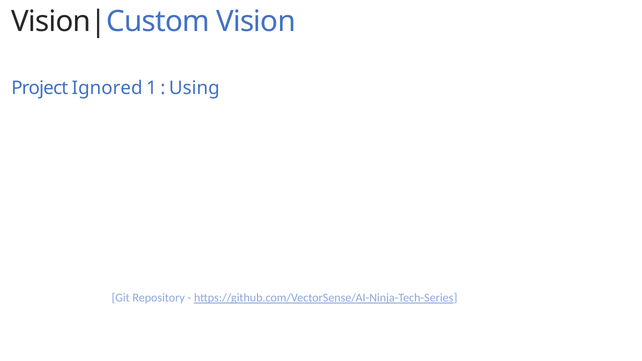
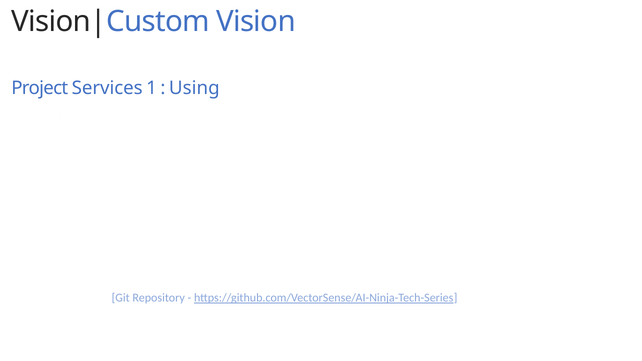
Ignored: Ignored -> Services
